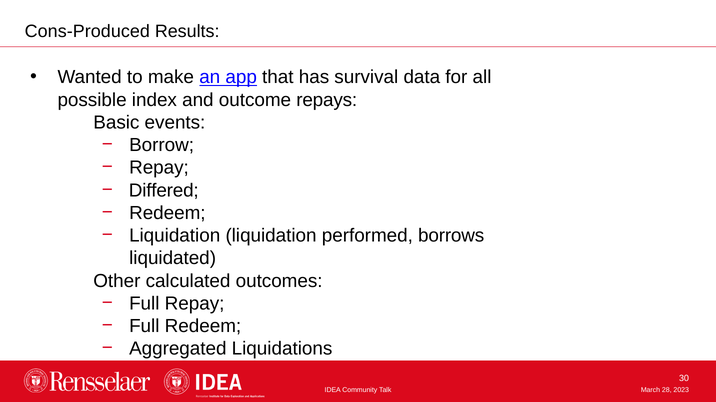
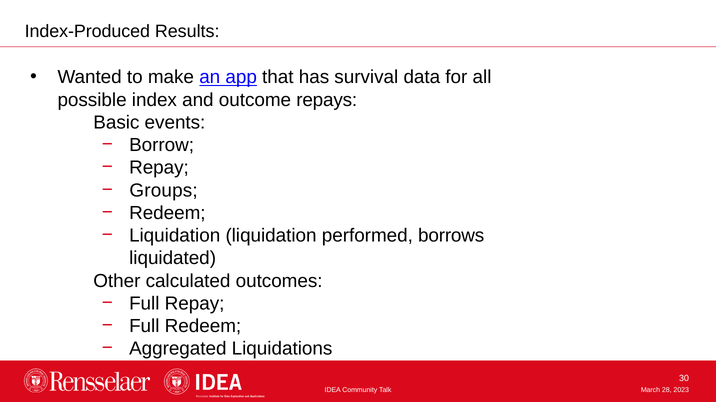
Cons-Produced: Cons-Produced -> Index-Produced
Differed: Differed -> Groups
